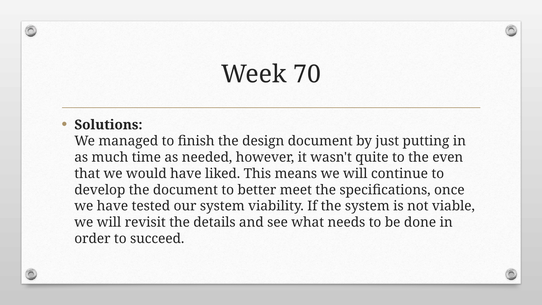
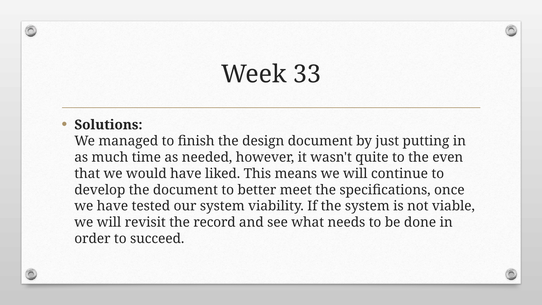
70: 70 -> 33
details: details -> record
